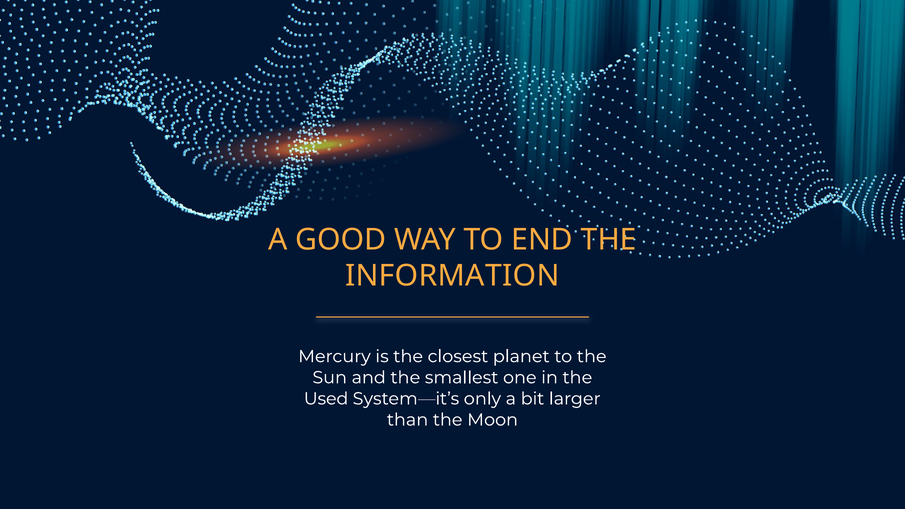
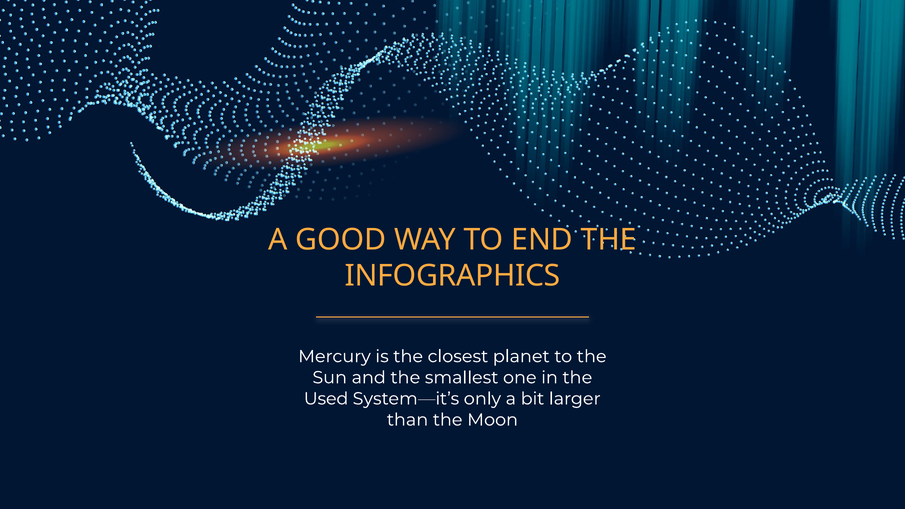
INFORMATION: INFORMATION -> INFOGRAPHICS
